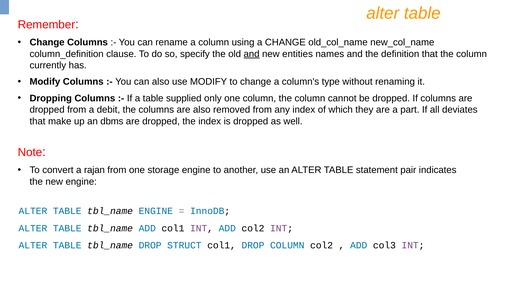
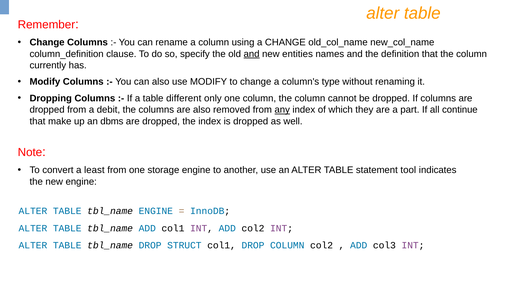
supplied: supplied -> different
any underline: none -> present
deviates: deviates -> continue
rajan: rajan -> least
pair: pair -> tool
